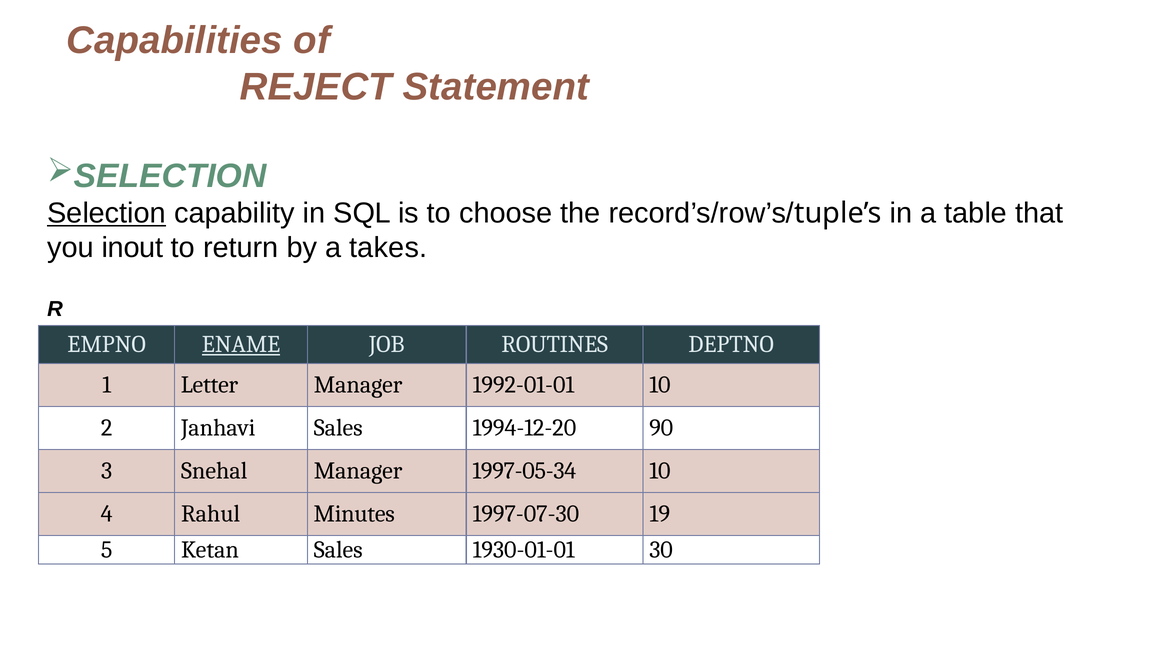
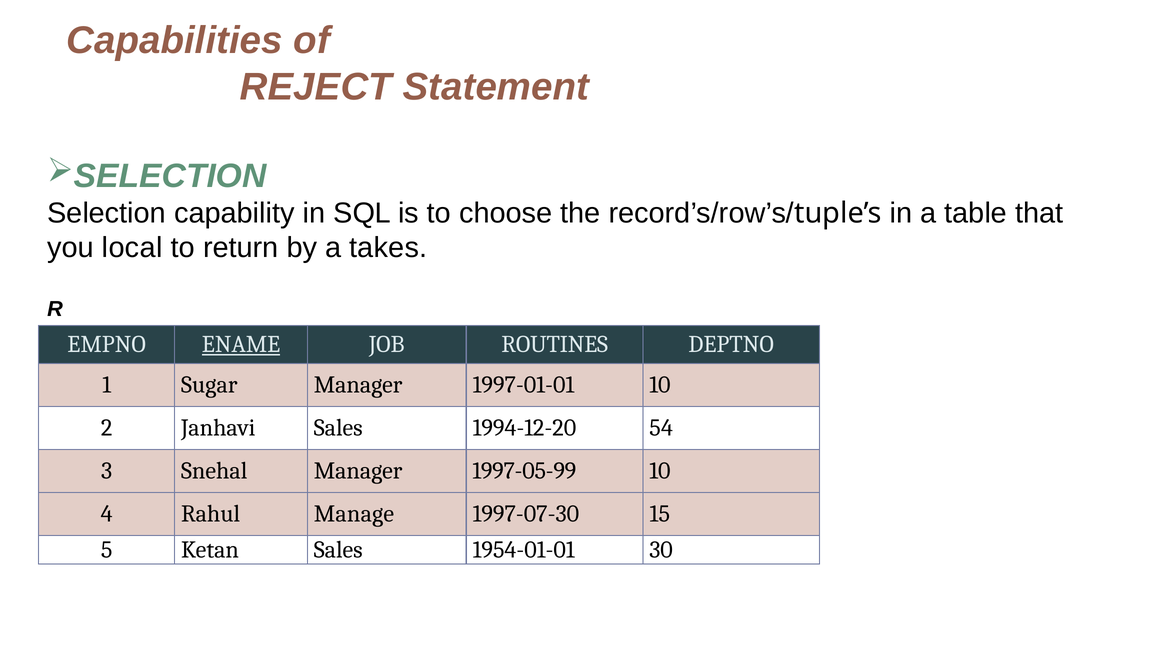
Selection underline: present -> none
inout: inout -> local
Letter: Letter -> Sugar
1992-01-01: 1992-01-01 -> 1997-01-01
90: 90 -> 54
1997-05-34: 1997-05-34 -> 1997-05-99
Minutes: Minutes -> Manage
19: 19 -> 15
1930-01-01: 1930-01-01 -> 1954-01-01
